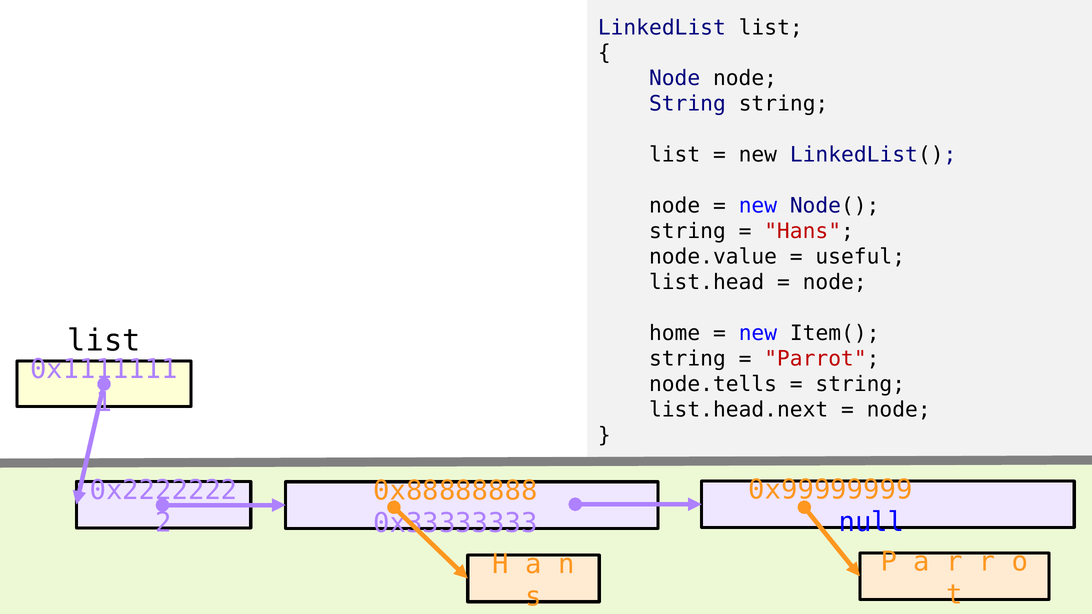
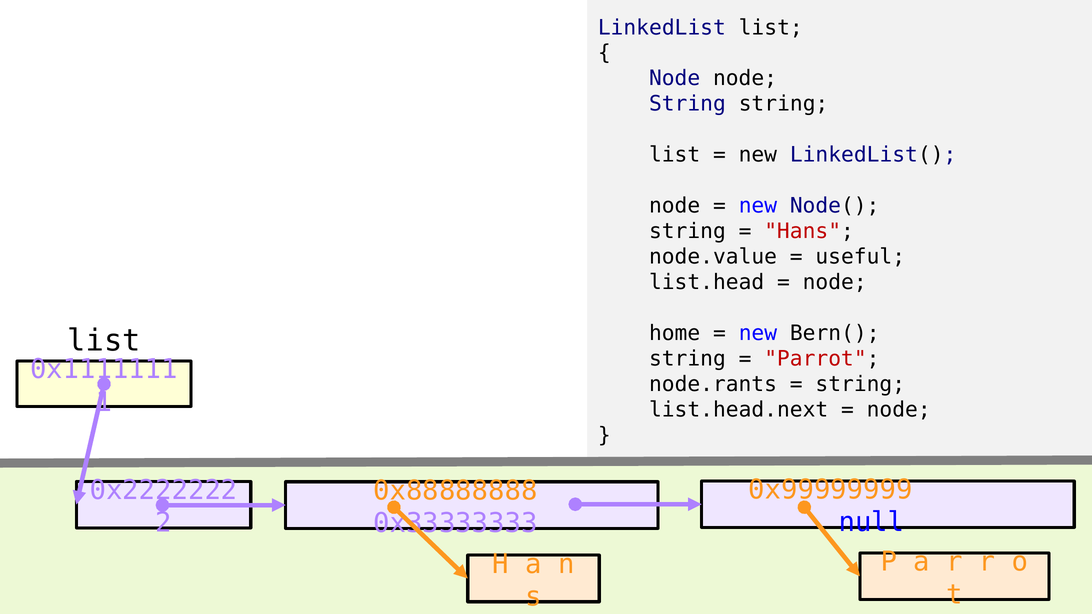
Item(: Item( -> Bern(
node.tells: node.tells -> node.rants
